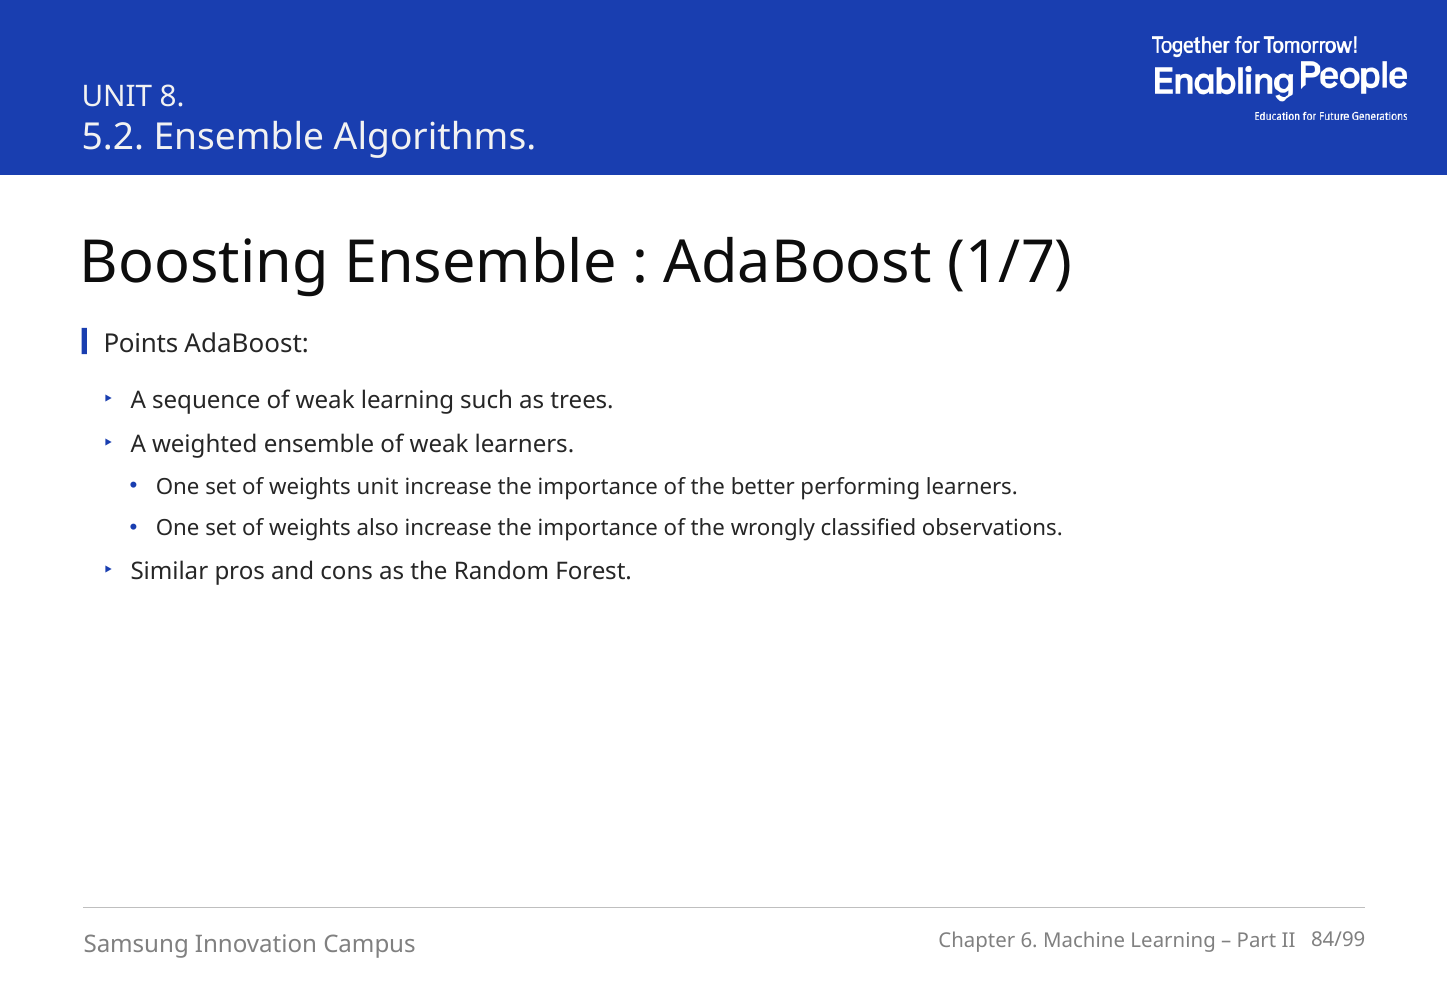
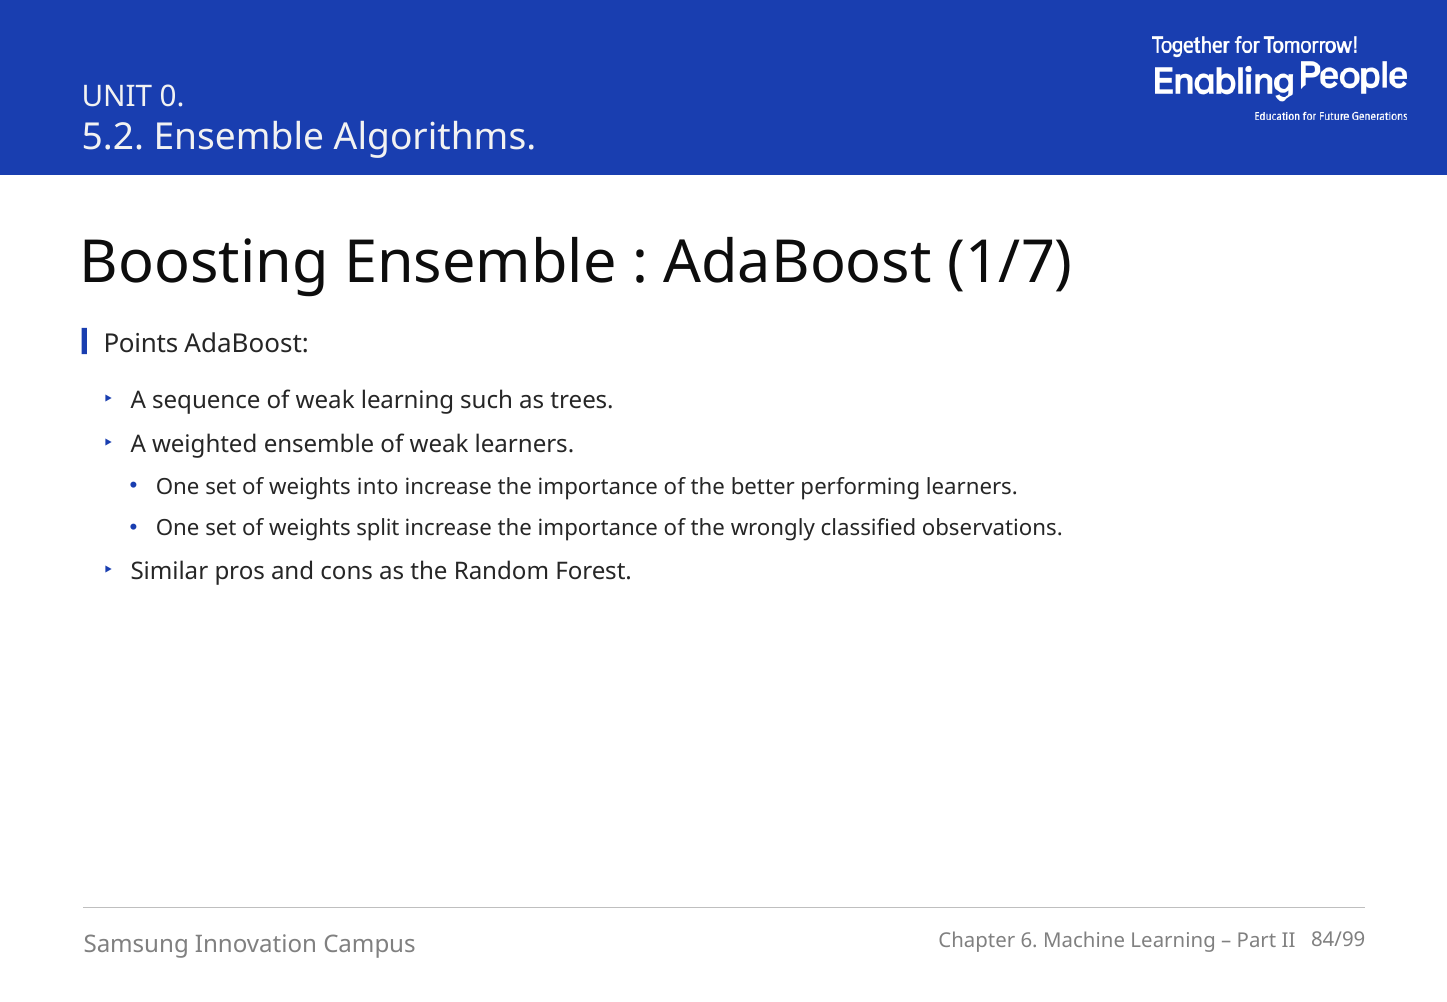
8: 8 -> 0
weights unit: unit -> into
also: also -> split
